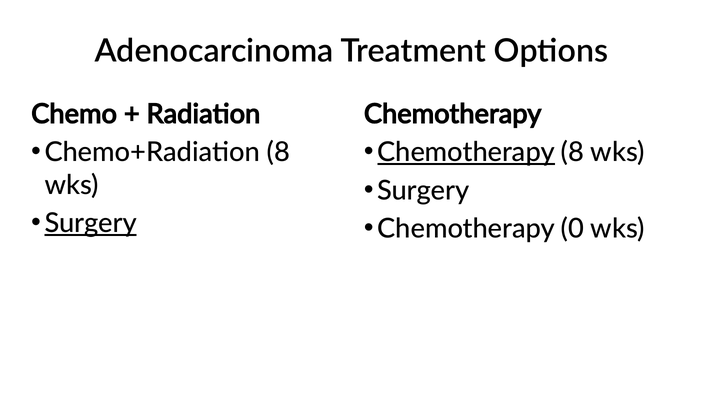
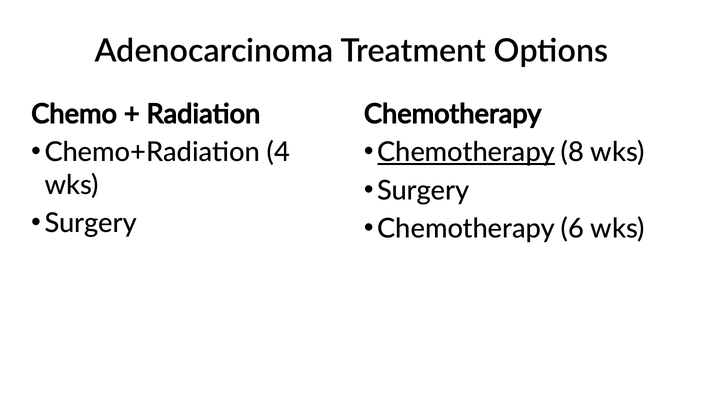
Chemo+Radiation 8: 8 -> 4
Surgery at (91, 223) underline: present -> none
0: 0 -> 6
